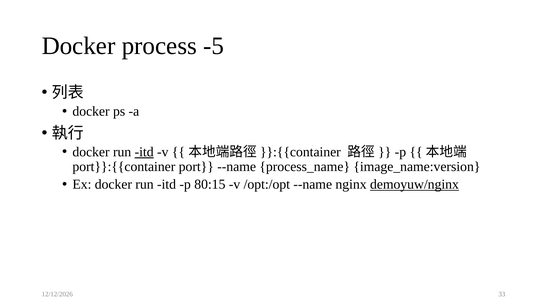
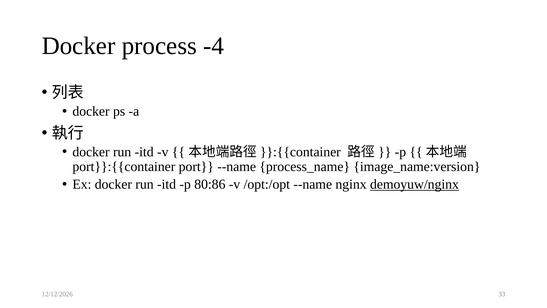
-5: -5 -> -4
itd at (144, 152) underline: present -> none
80:15: 80:15 -> 80:86
